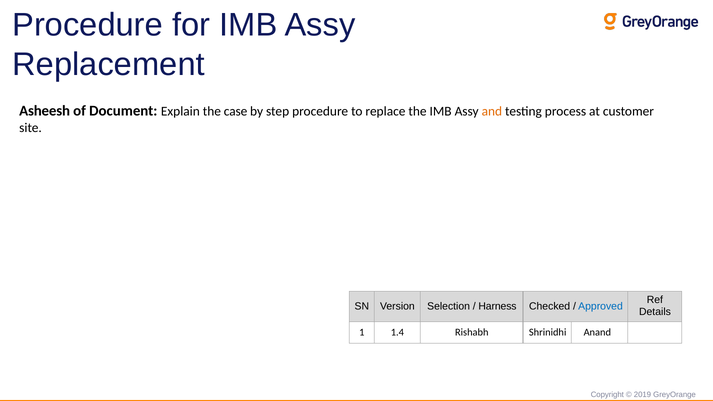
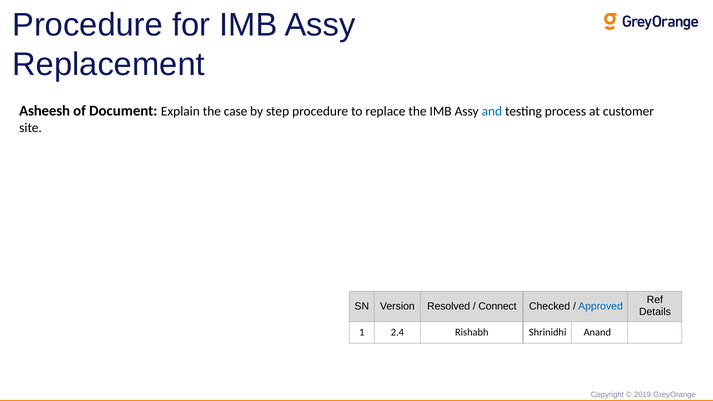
and colour: orange -> blue
Selection: Selection -> Resolved
Harness: Harness -> Connect
1.4: 1.4 -> 2.4
